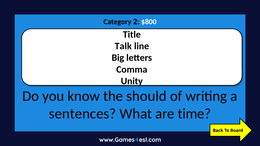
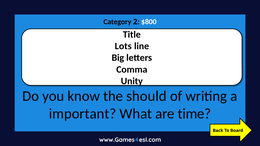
Talk: Talk -> Lots
sentences: sentences -> important
